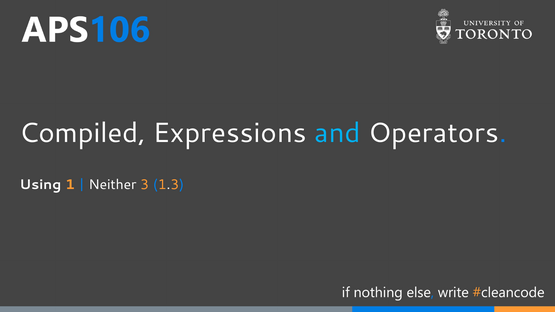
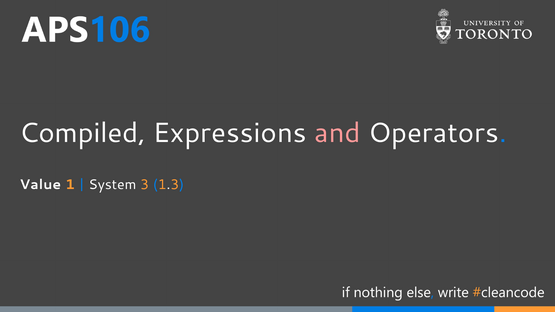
and colour: light blue -> pink
Using: Using -> Value
Neither: Neither -> System
